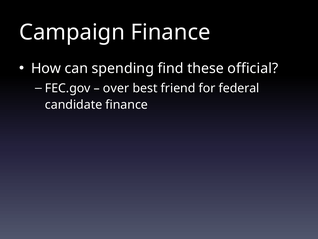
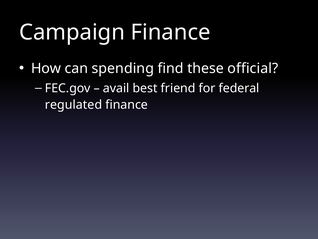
over: over -> avail
candidate: candidate -> regulated
